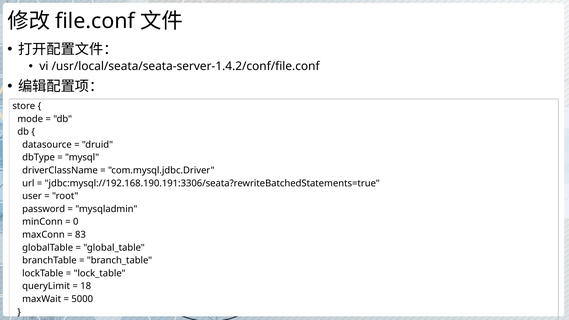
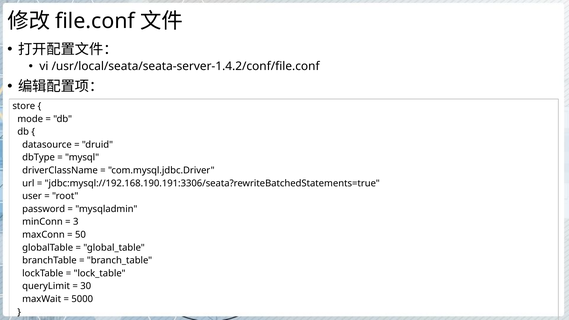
0: 0 -> 3
83: 83 -> 50
18: 18 -> 30
